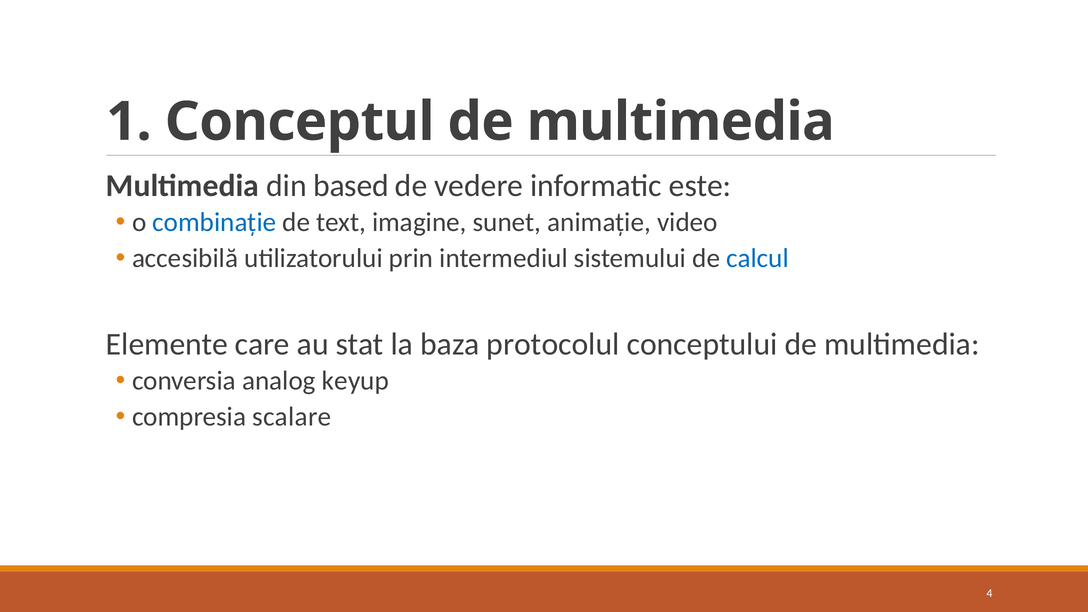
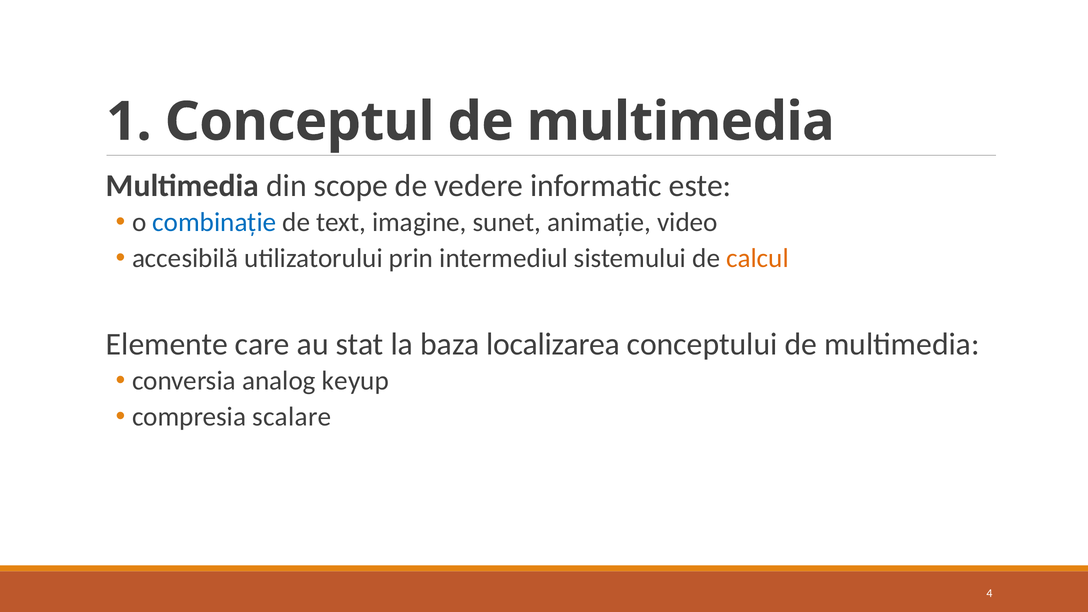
based: based -> scope
calcul colour: blue -> orange
protocolul: protocolul -> localizarea
